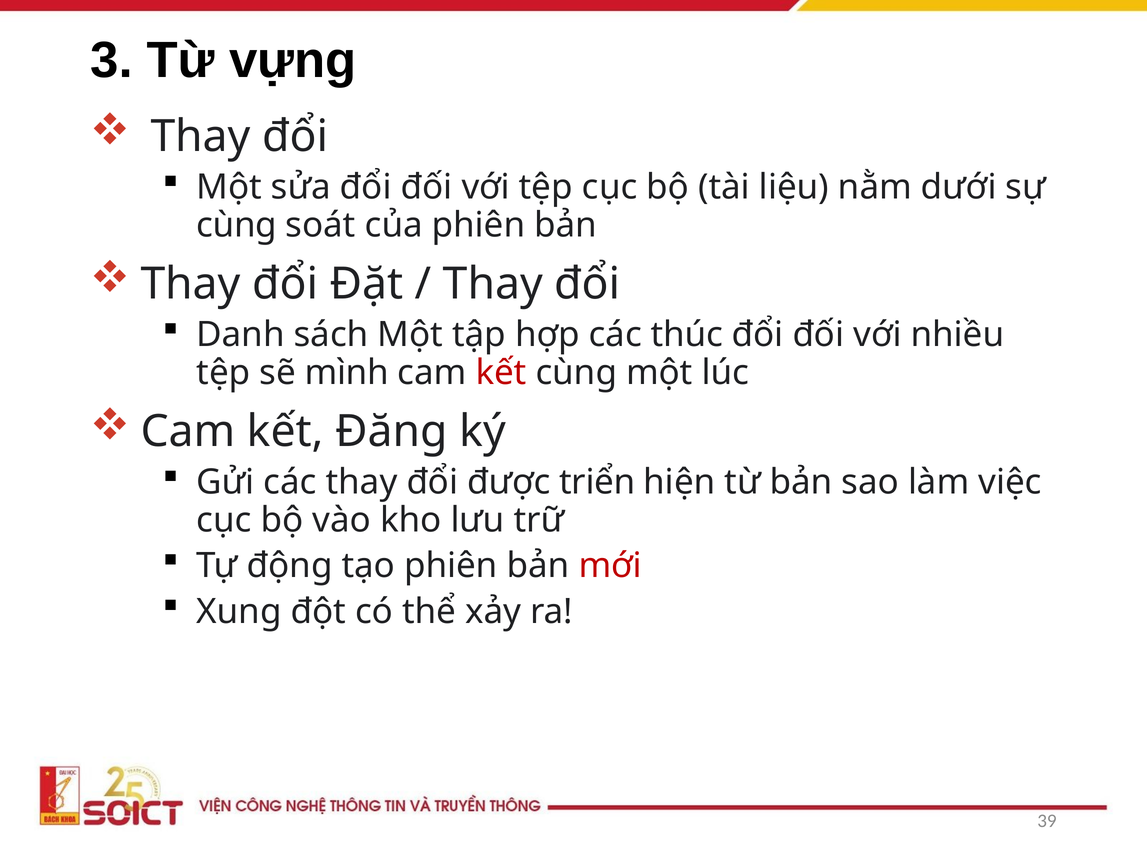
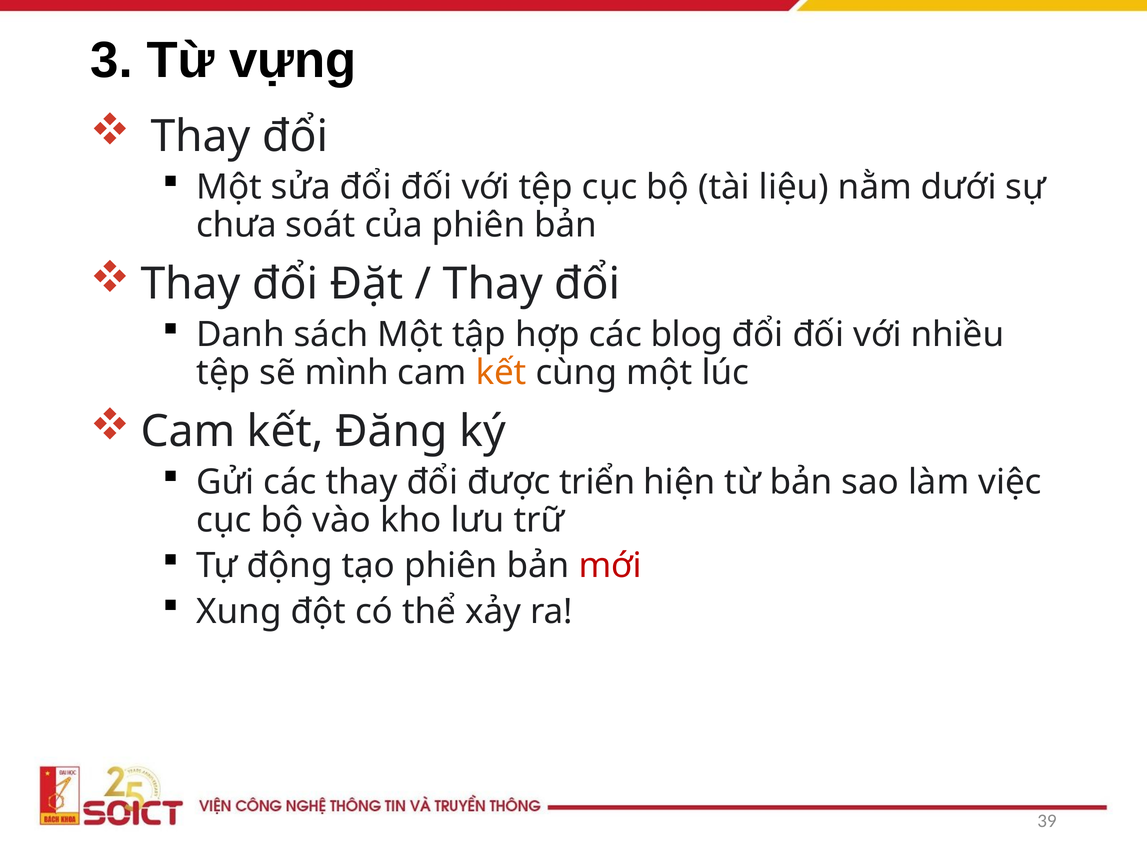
cùng at (237, 225): cùng -> chưa
thúc: thúc -> blog
kết at (501, 373) colour: red -> orange
